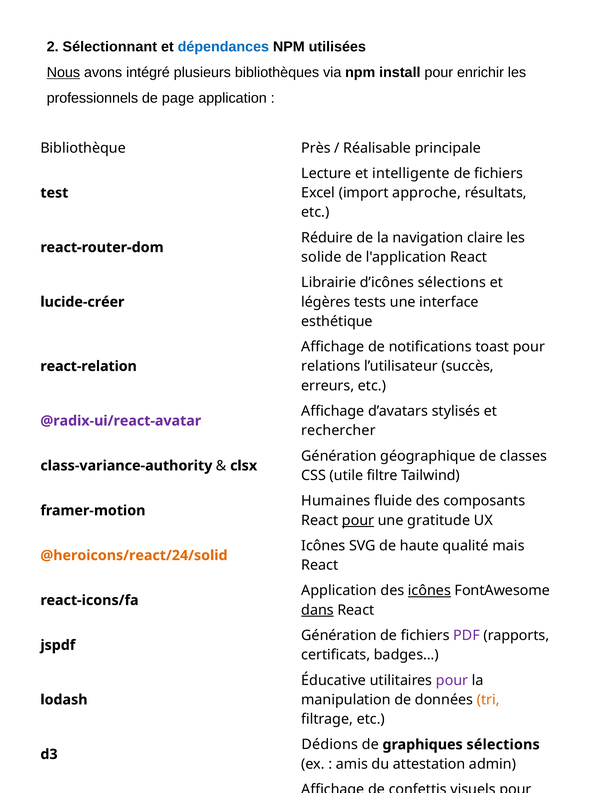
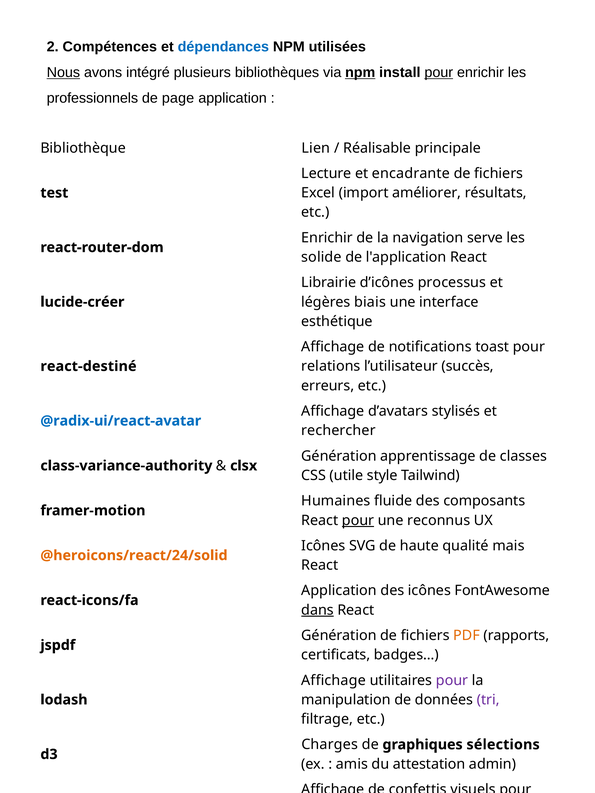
Sélectionnant: Sélectionnant -> Compétences
npm at (360, 73) underline: none -> present
pour at (439, 73) underline: none -> present
Près: Près -> Lien
intelligente: intelligente -> encadrante
approche: approche -> améliorer
Réduire at (327, 238): Réduire -> Enrichir
claire: claire -> serve
d’icônes sélections: sélections -> processus
tests: tests -> biais
react-relation: react-relation -> react-destiné
@radix-ui/react-avatar colour: purple -> blue
géographique: géographique -> apprentissage
filtre: filtre -> style
gratitude: gratitude -> reconnus
icônes at (429, 591) underline: present -> none
PDF colour: purple -> orange
Éducative at (334, 681): Éducative -> Affichage
tri colour: orange -> purple
Dédions: Dédions -> Charges
